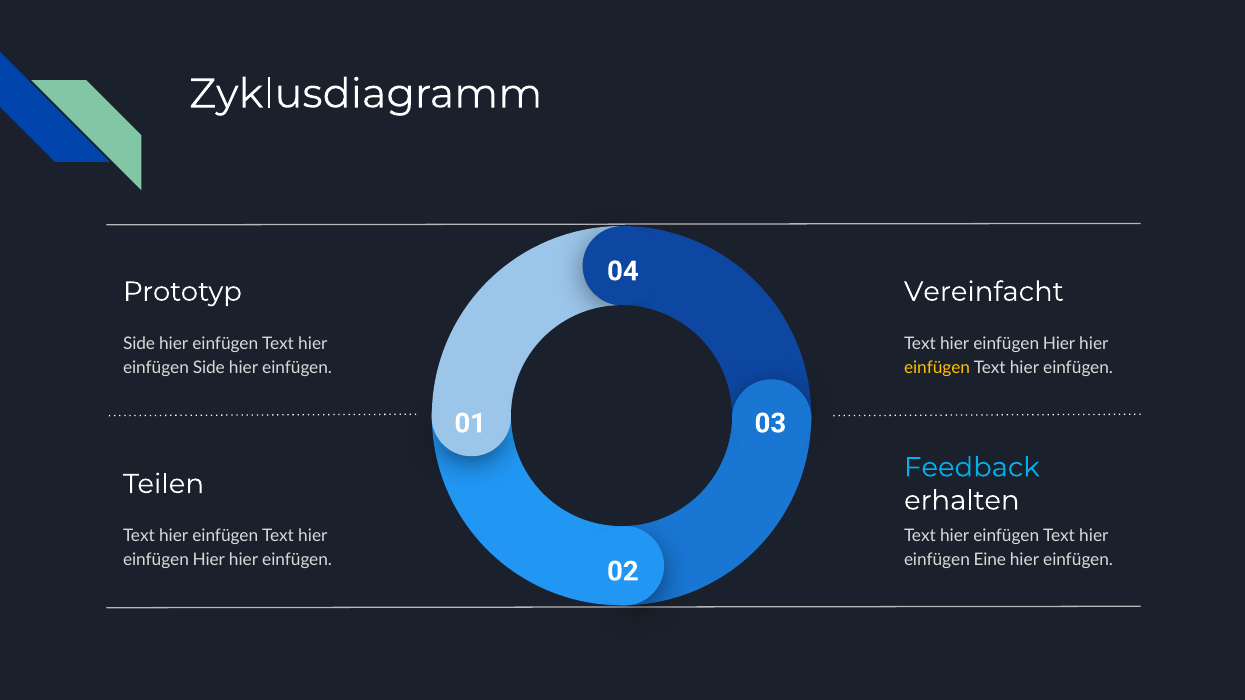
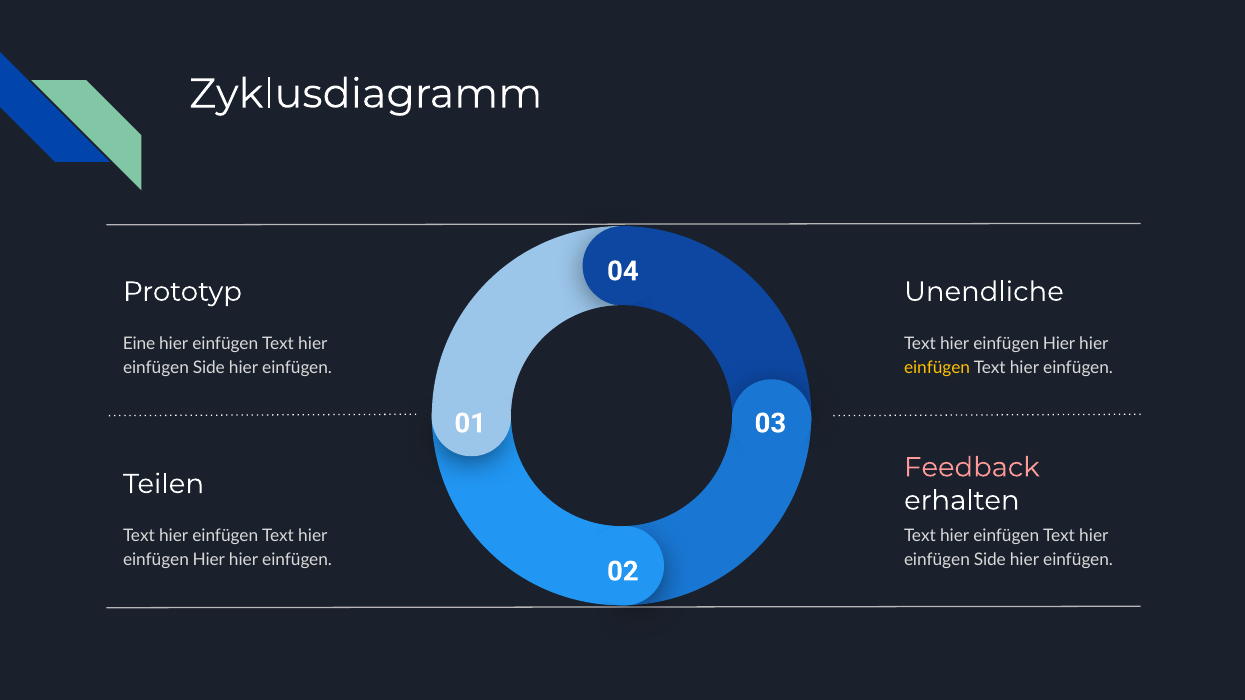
Vereinfacht: Vereinfacht -> Unendliche
Side at (139, 344): Side -> Eine
Feedback colour: light blue -> pink
Eine at (990, 560): Eine -> Side
